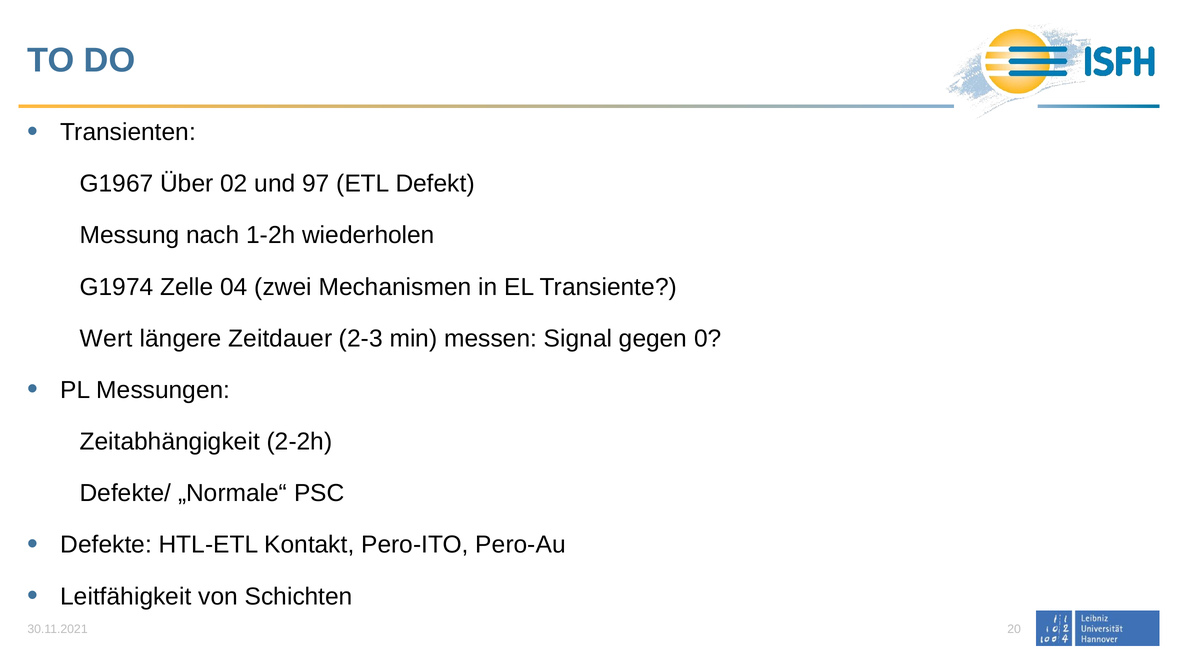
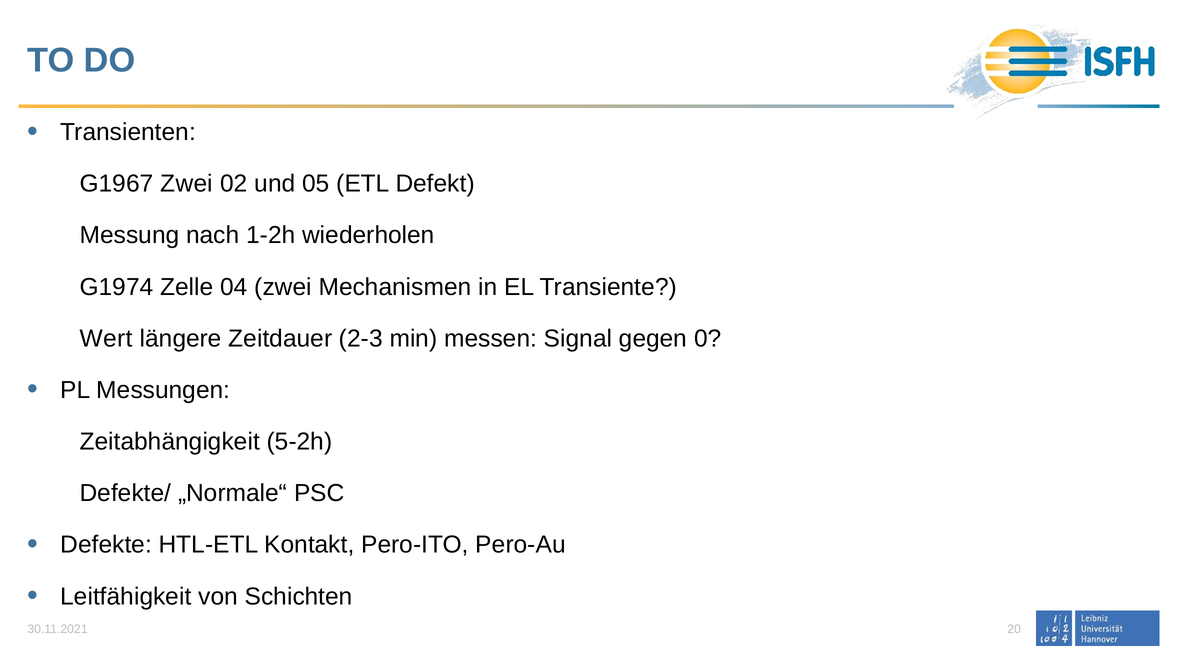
G1967 Über: Über -> Zwei
97: 97 -> 05
2-2h: 2-2h -> 5-2h
